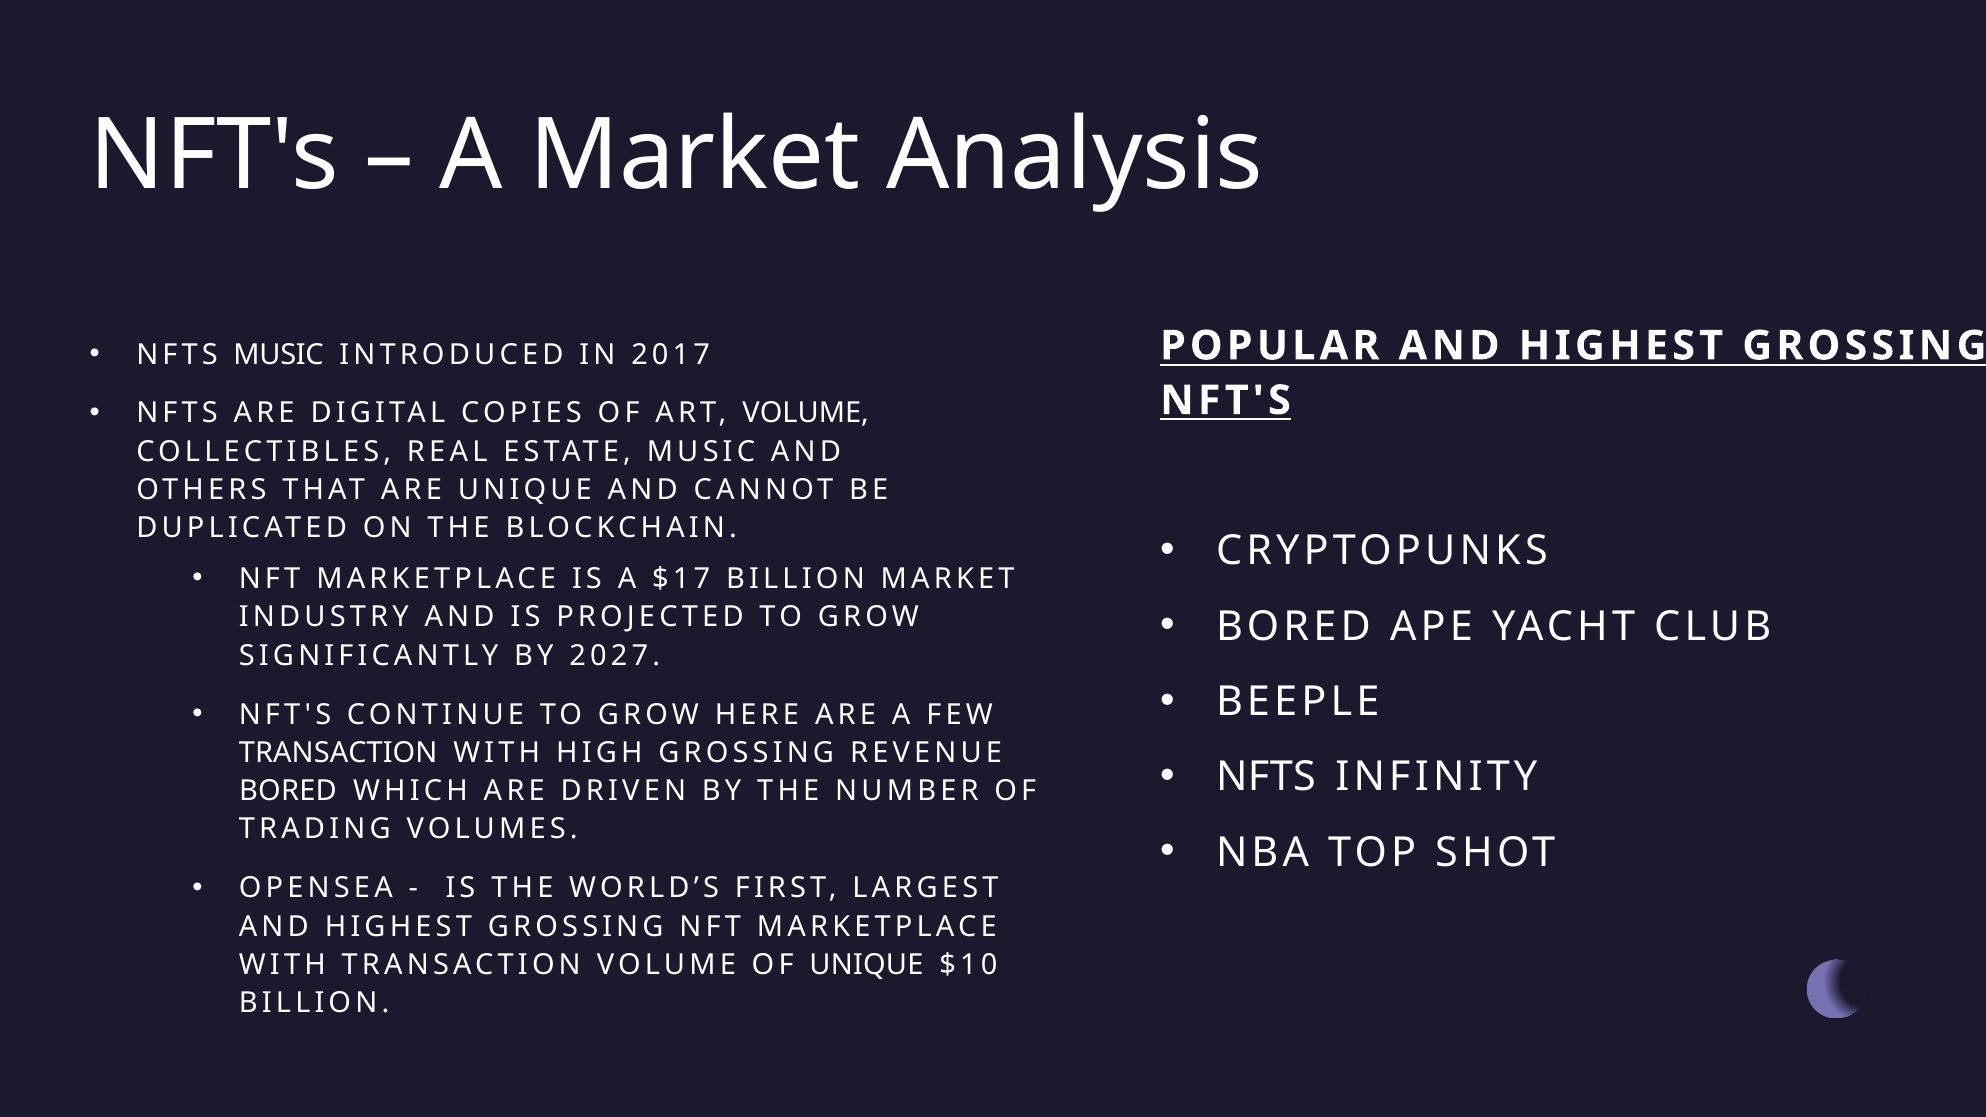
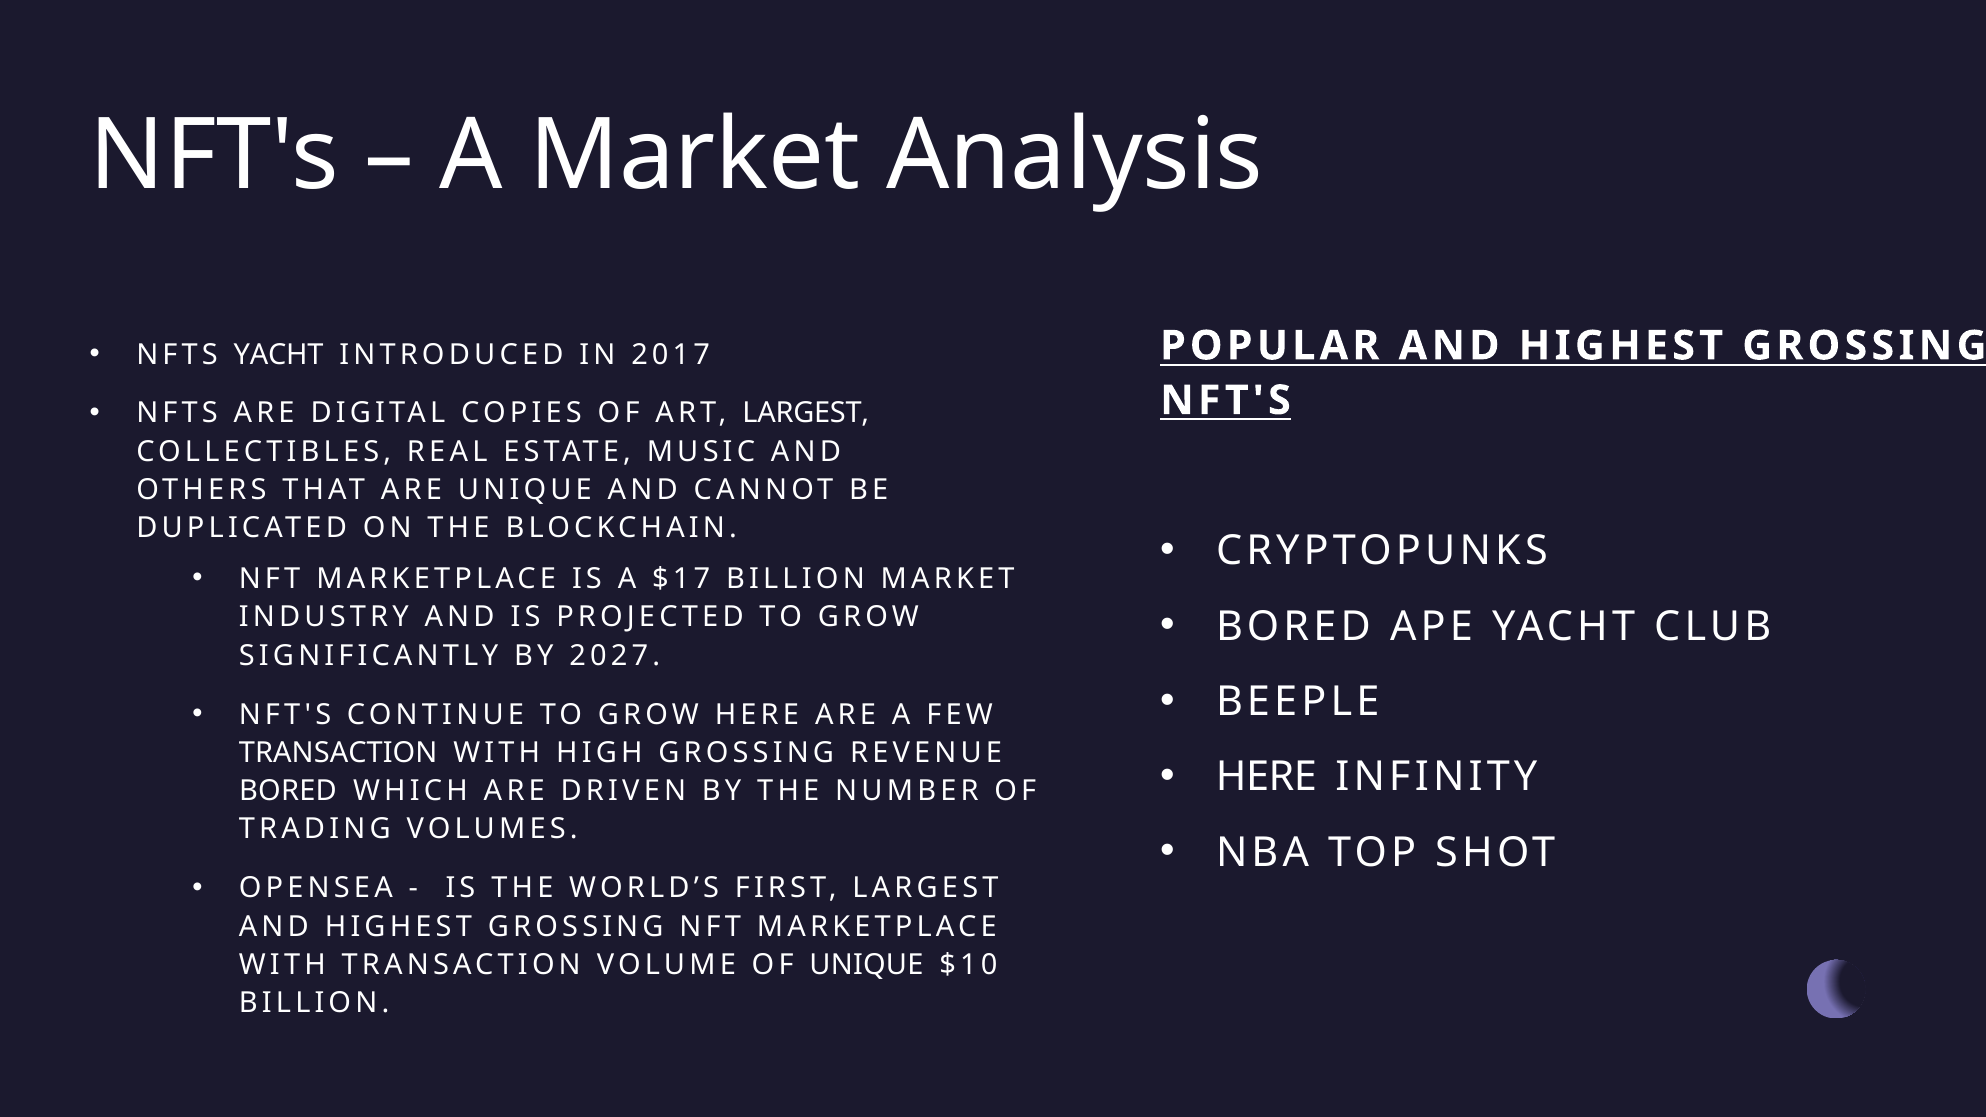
NFTS MUSIC: MUSIC -> YACHT
ART VOLUME: VOLUME -> LARGEST
NFTS at (1266, 777): NFTS -> HERE
